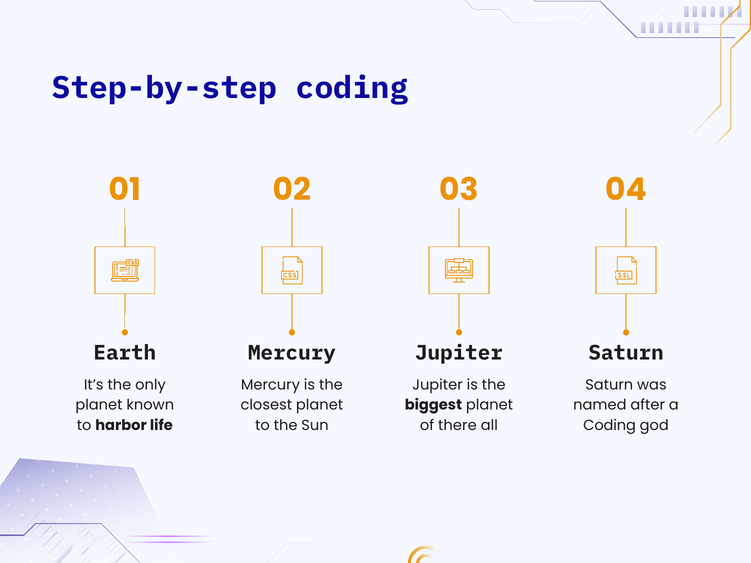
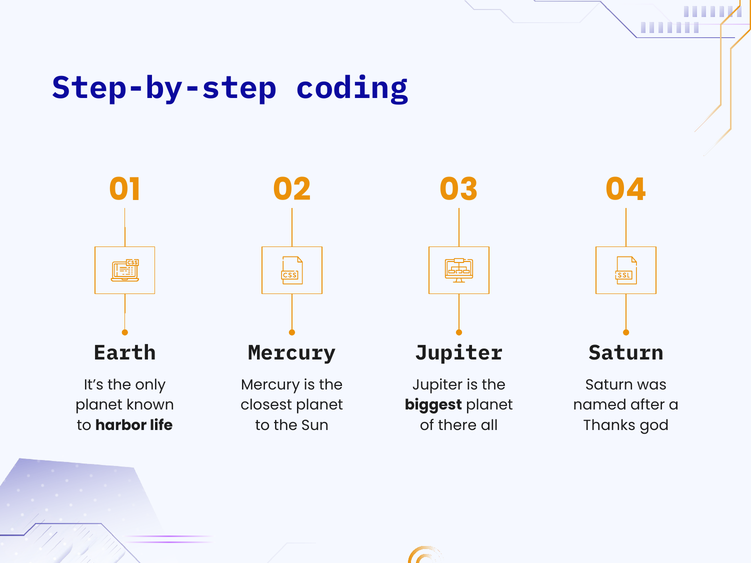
Coding at (610, 425): Coding -> Thanks
